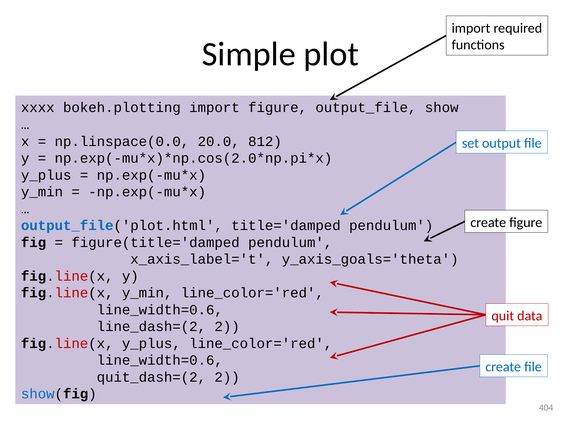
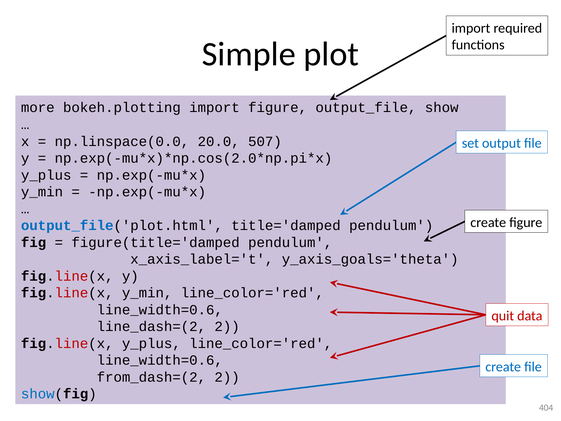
xxxx: xxxx -> more
812: 812 -> 507
quit_dash=(2: quit_dash=(2 -> from_dash=(2
